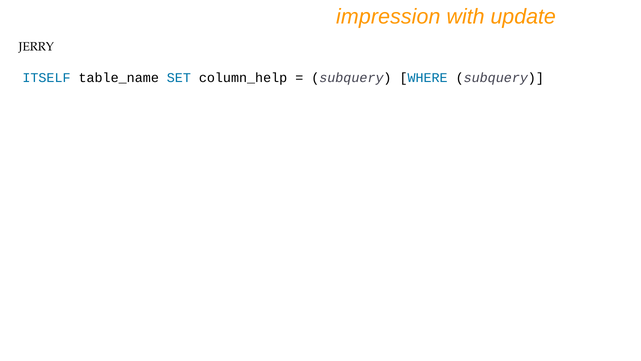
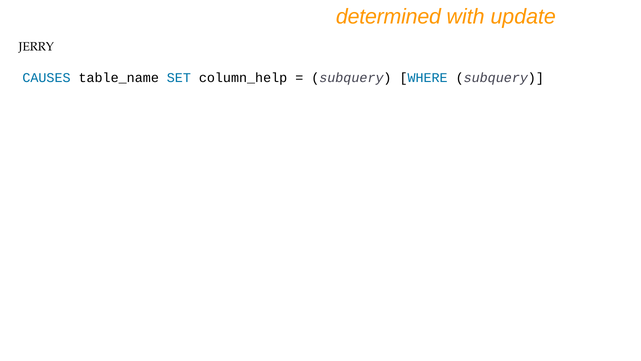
impression: impression -> determined
ITSELF: ITSELF -> CAUSES
